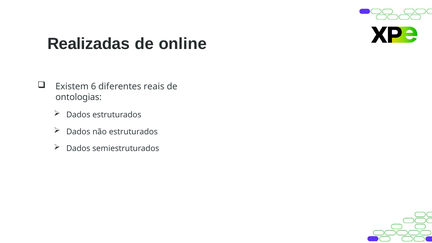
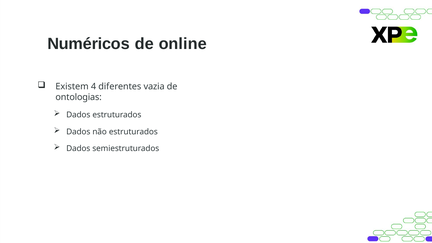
Realizadas: Realizadas -> Numéricos
6: 6 -> 4
reais: reais -> vazia
